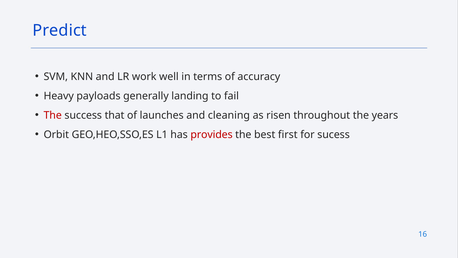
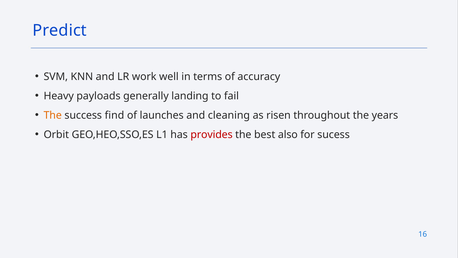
The at (53, 115) colour: red -> orange
that: that -> find
first: first -> also
